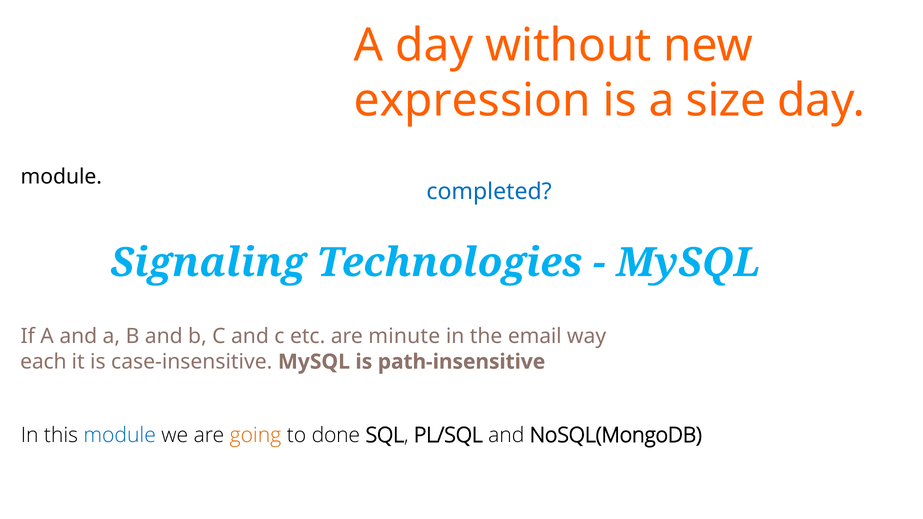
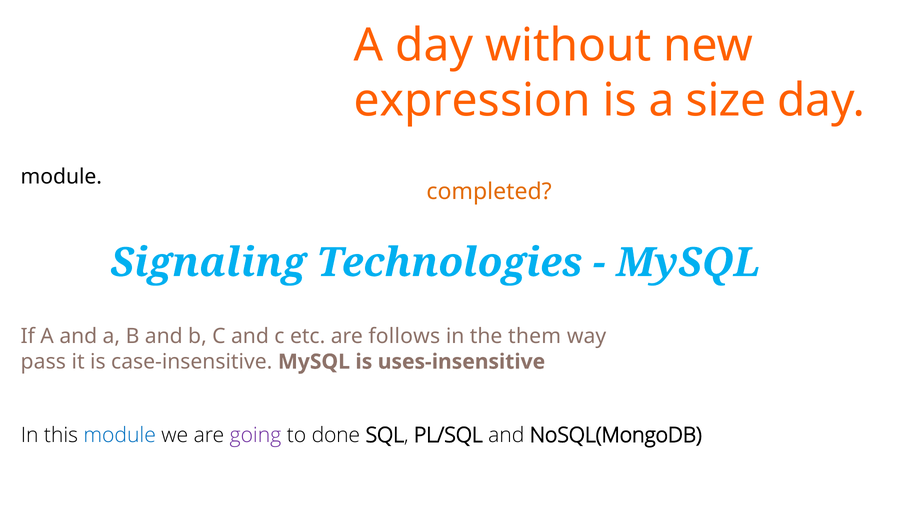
completed colour: blue -> orange
minute: minute -> follows
email: email -> them
each: each -> pass
path-insensitive: path-insensitive -> uses-insensitive
going colour: orange -> purple
